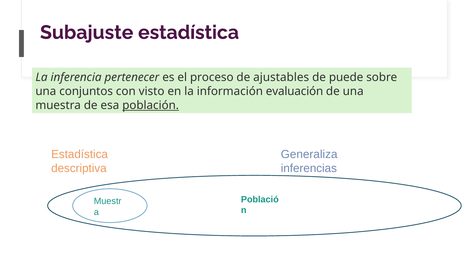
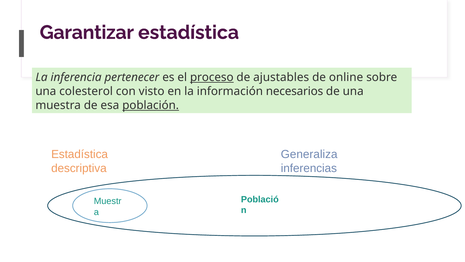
Subajuste: Subajuste -> Garantizar
proceso underline: none -> present
puede: puede -> online
conjuntos: conjuntos -> colesterol
evaluación: evaluación -> necesarios
